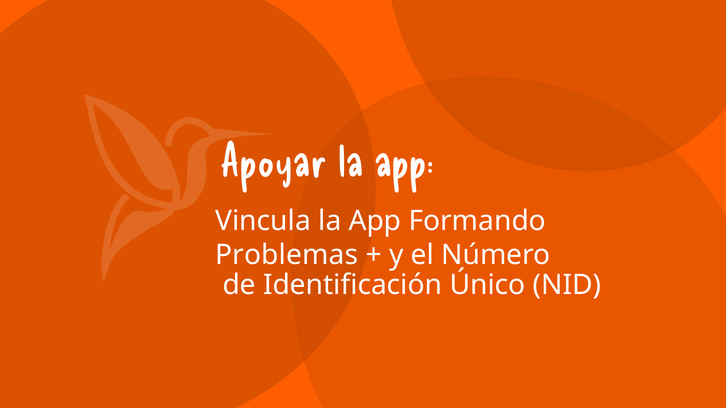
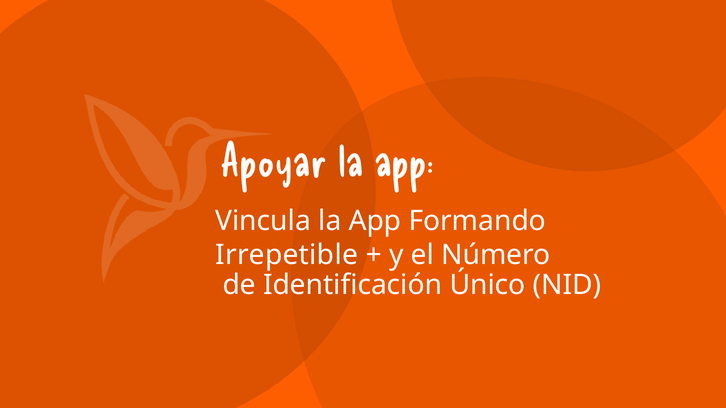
Problemas: Problemas -> Irrepetible
